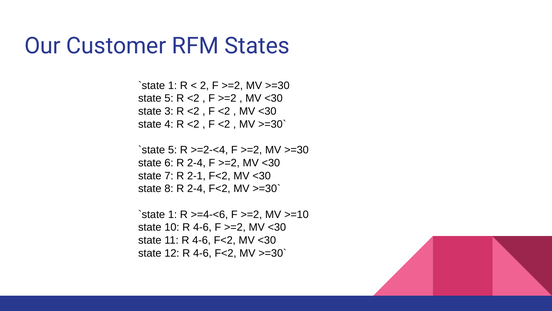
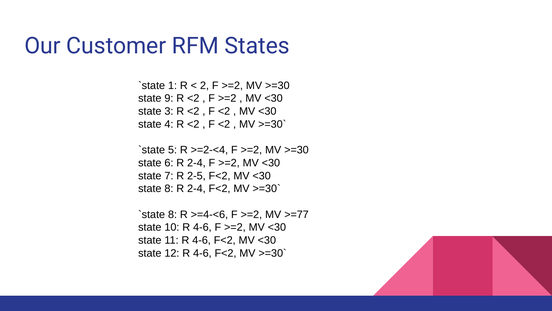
state 5: 5 -> 9
2-1: 2-1 -> 2-5
1 at (173, 214): 1 -> 8
>=10: >=10 -> >=77
